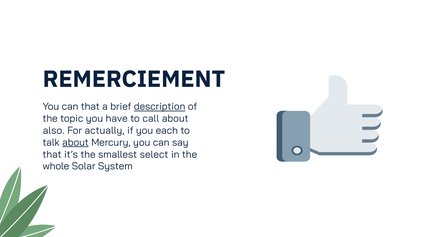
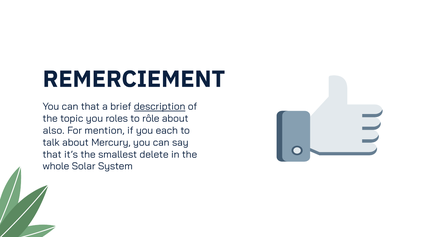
have: have -> roles
call: call -> rôle
actually: actually -> mention
about at (75, 143) underline: present -> none
select: select -> delete
